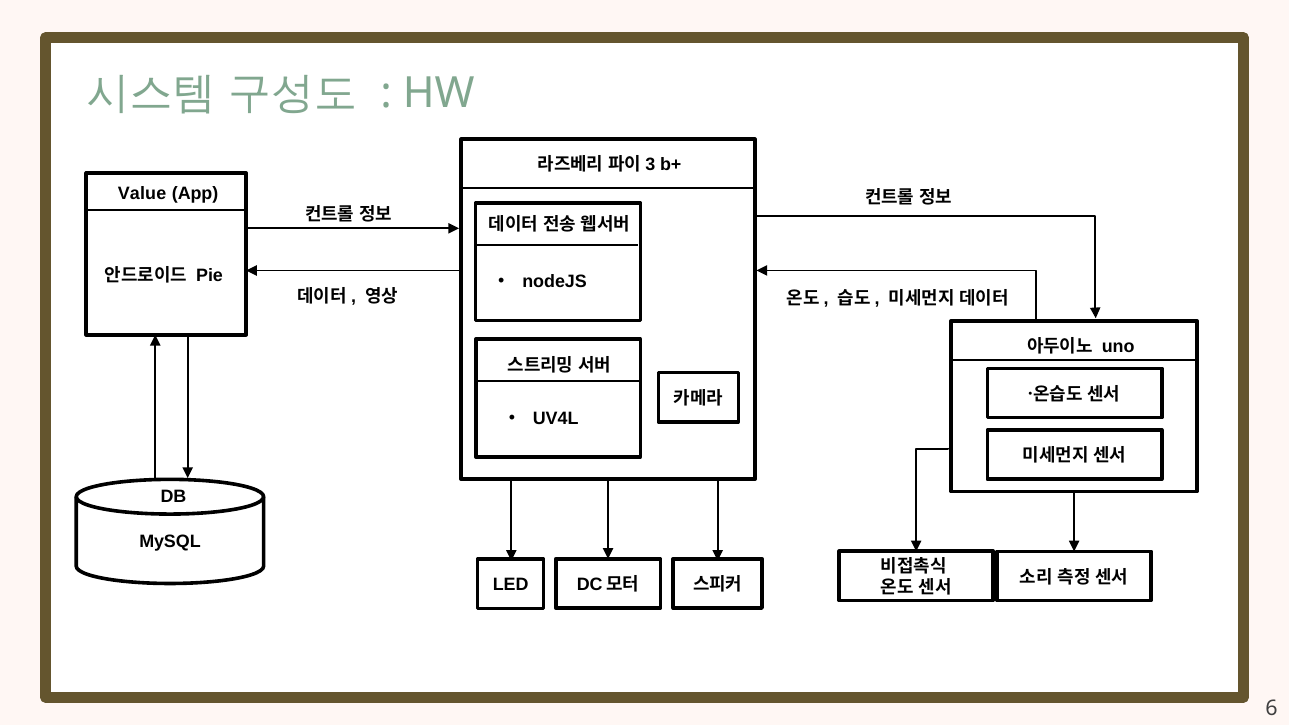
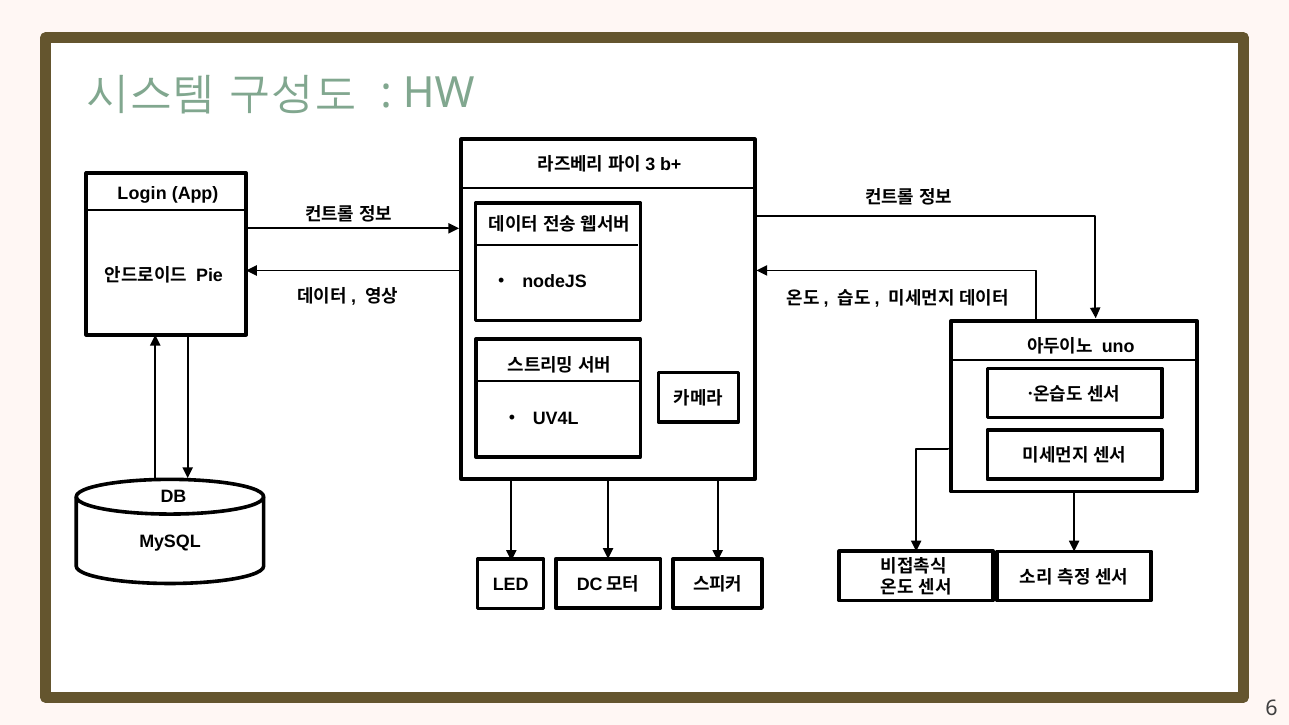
Value: Value -> Login
